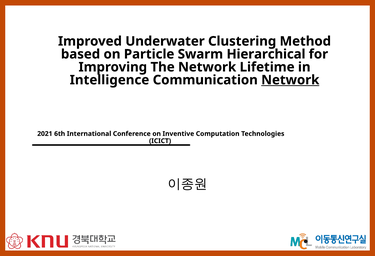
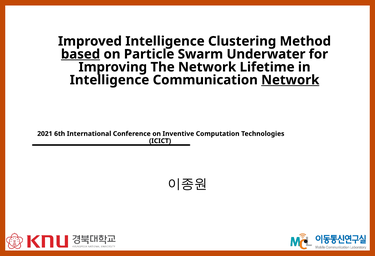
Improved Underwater: Underwater -> Intelligence
based underline: none -> present
Hierarchical: Hierarchical -> Underwater
